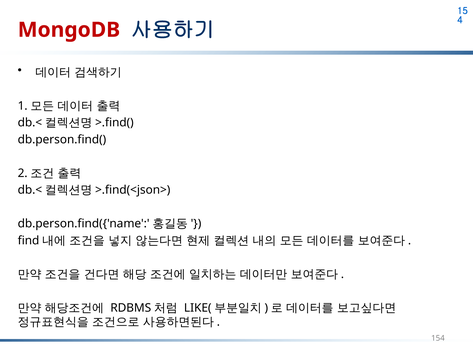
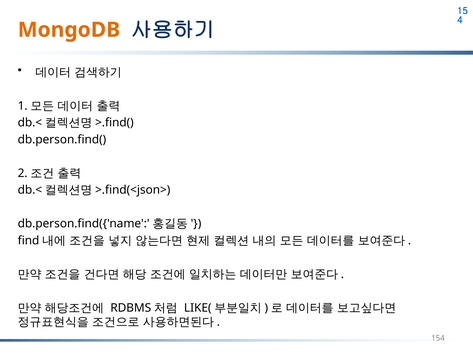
MongoDB colour: red -> orange
